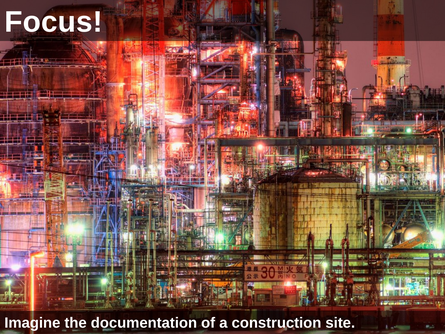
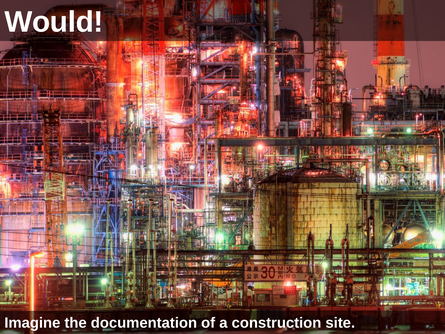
Focus: Focus -> Would
